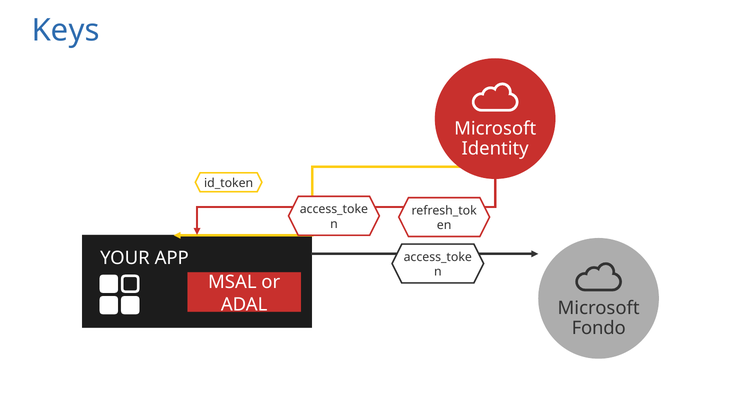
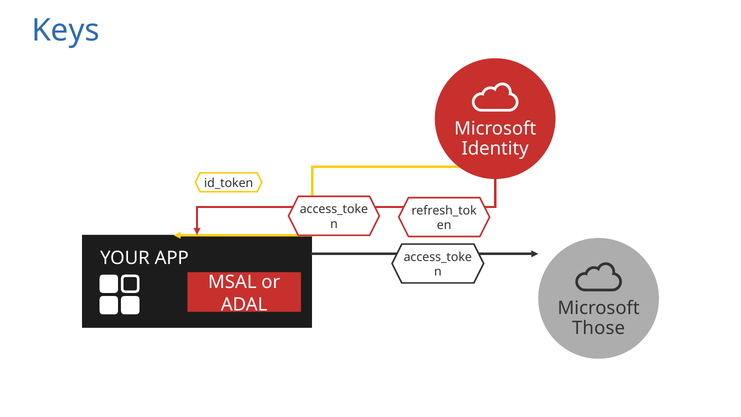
Fondo: Fondo -> Those
